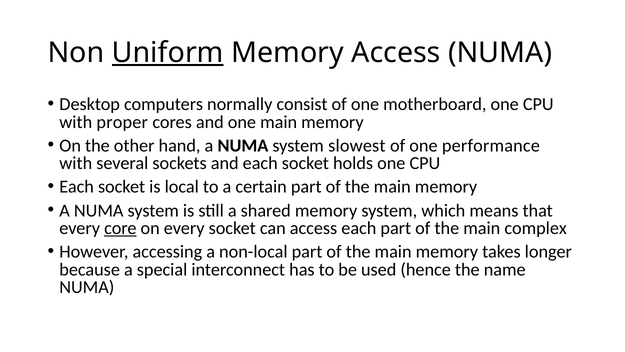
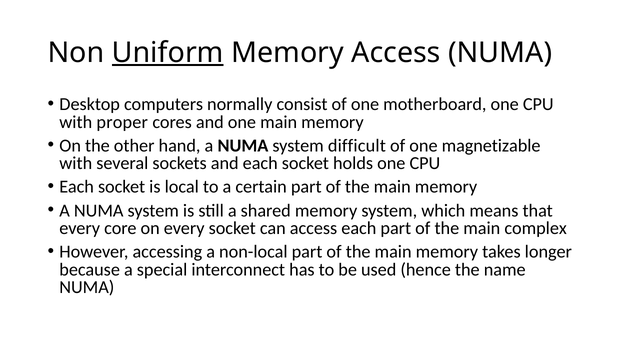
slowest: slowest -> difficult
performance: performance -> magnetizable
core underline: present -> none
